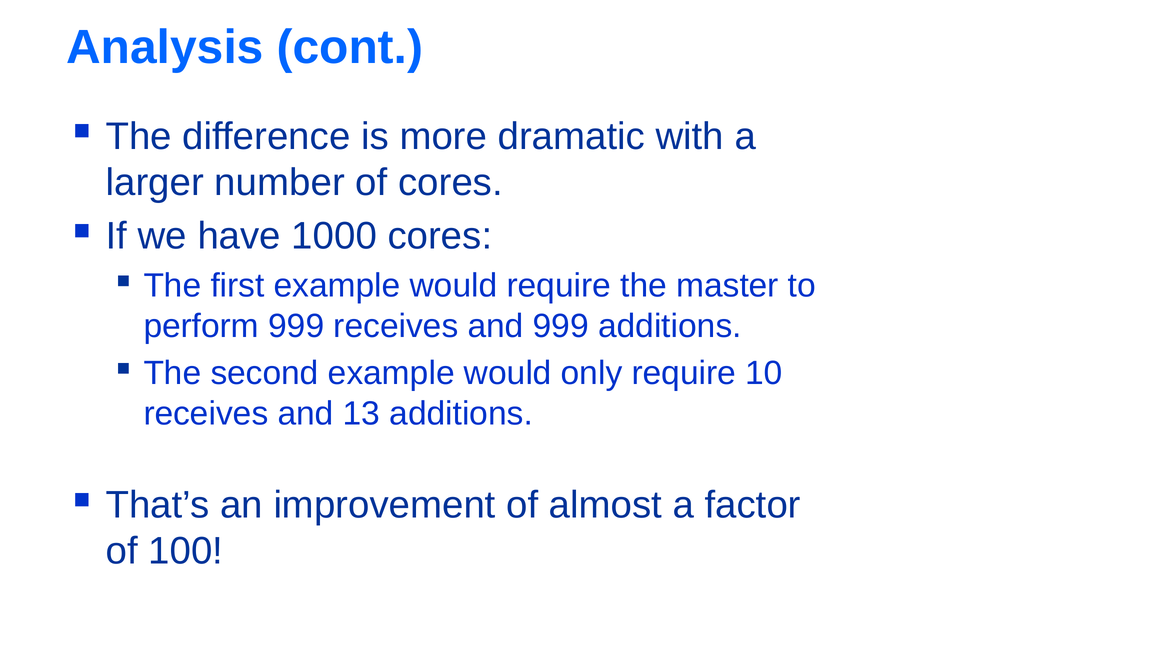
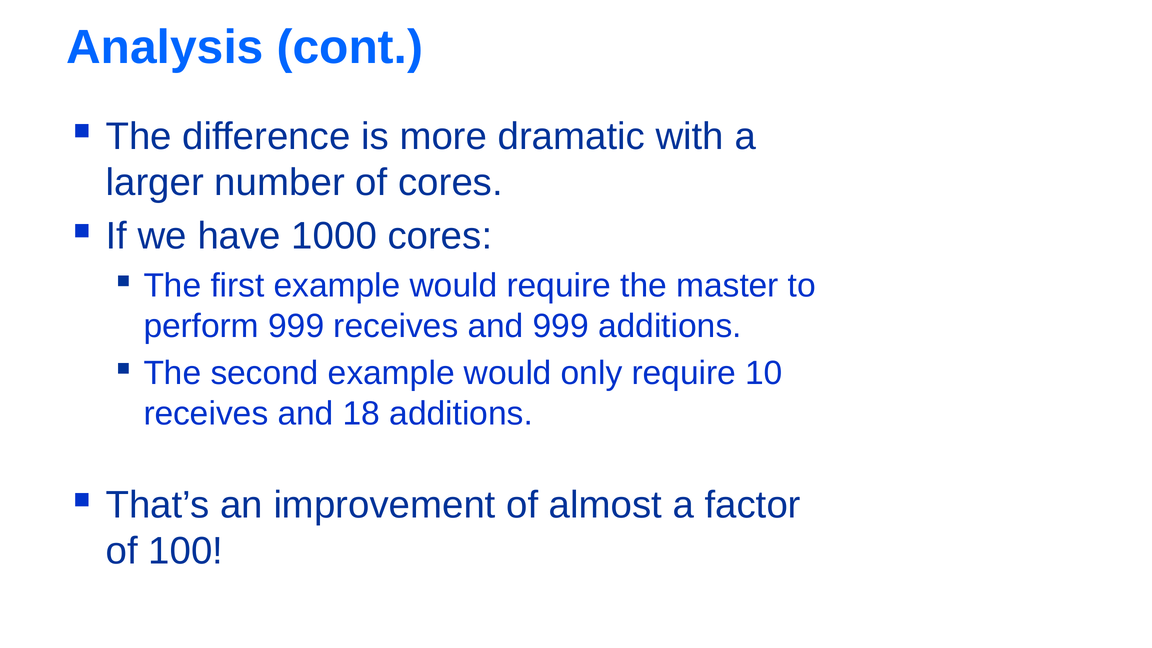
13: 13 -> 18
